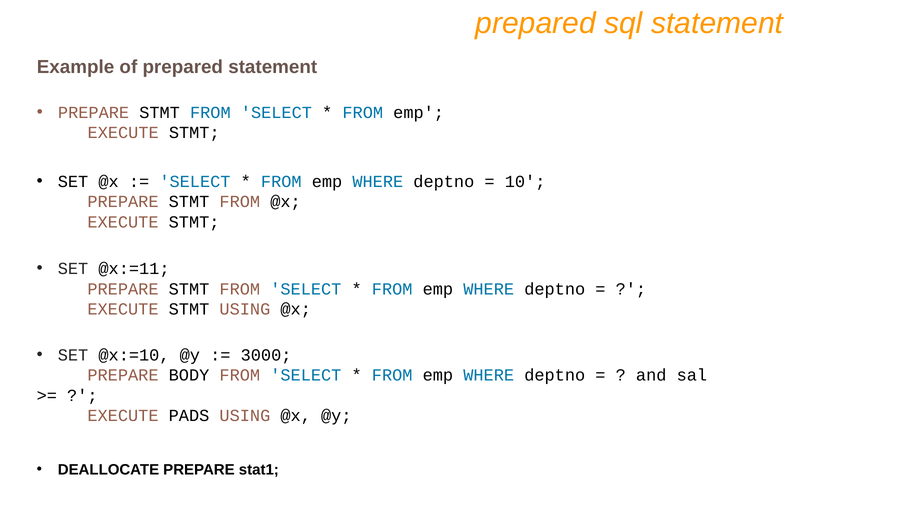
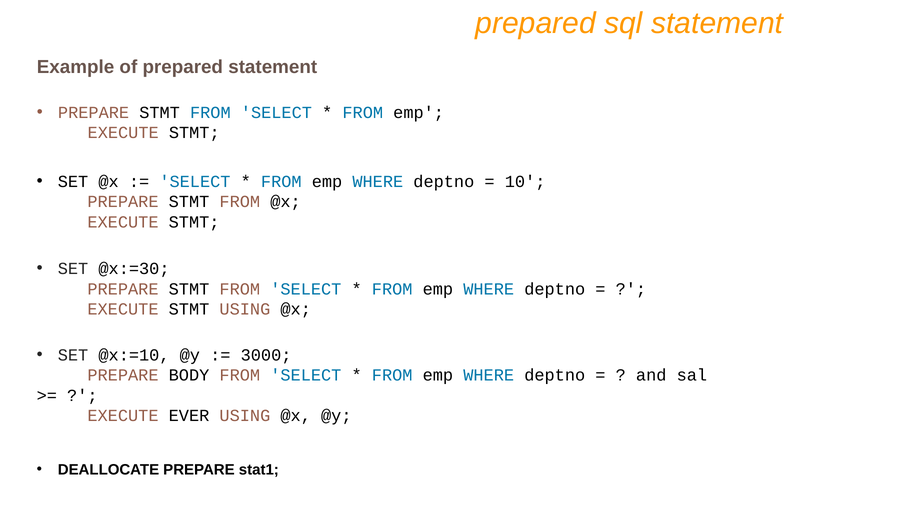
@x:=11: @x:=11 -> @x:=30
PADS: PADS -> EVER
